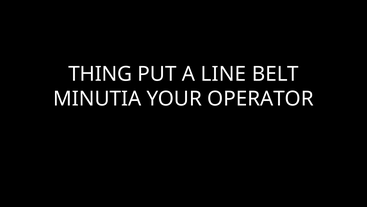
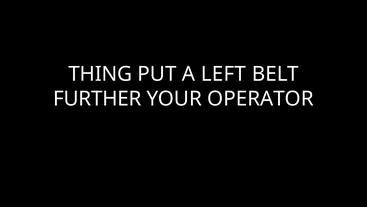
LINE: LINE -> LEFT
MINUTIA: MINUTIA -> FURTHER
